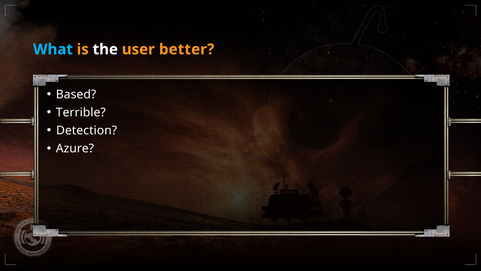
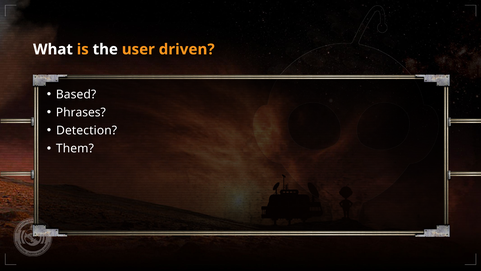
What colour: light blue -> white
better: better -> driven
Terrible: Terrible -> Phrases
Azure: Azure -> Them
